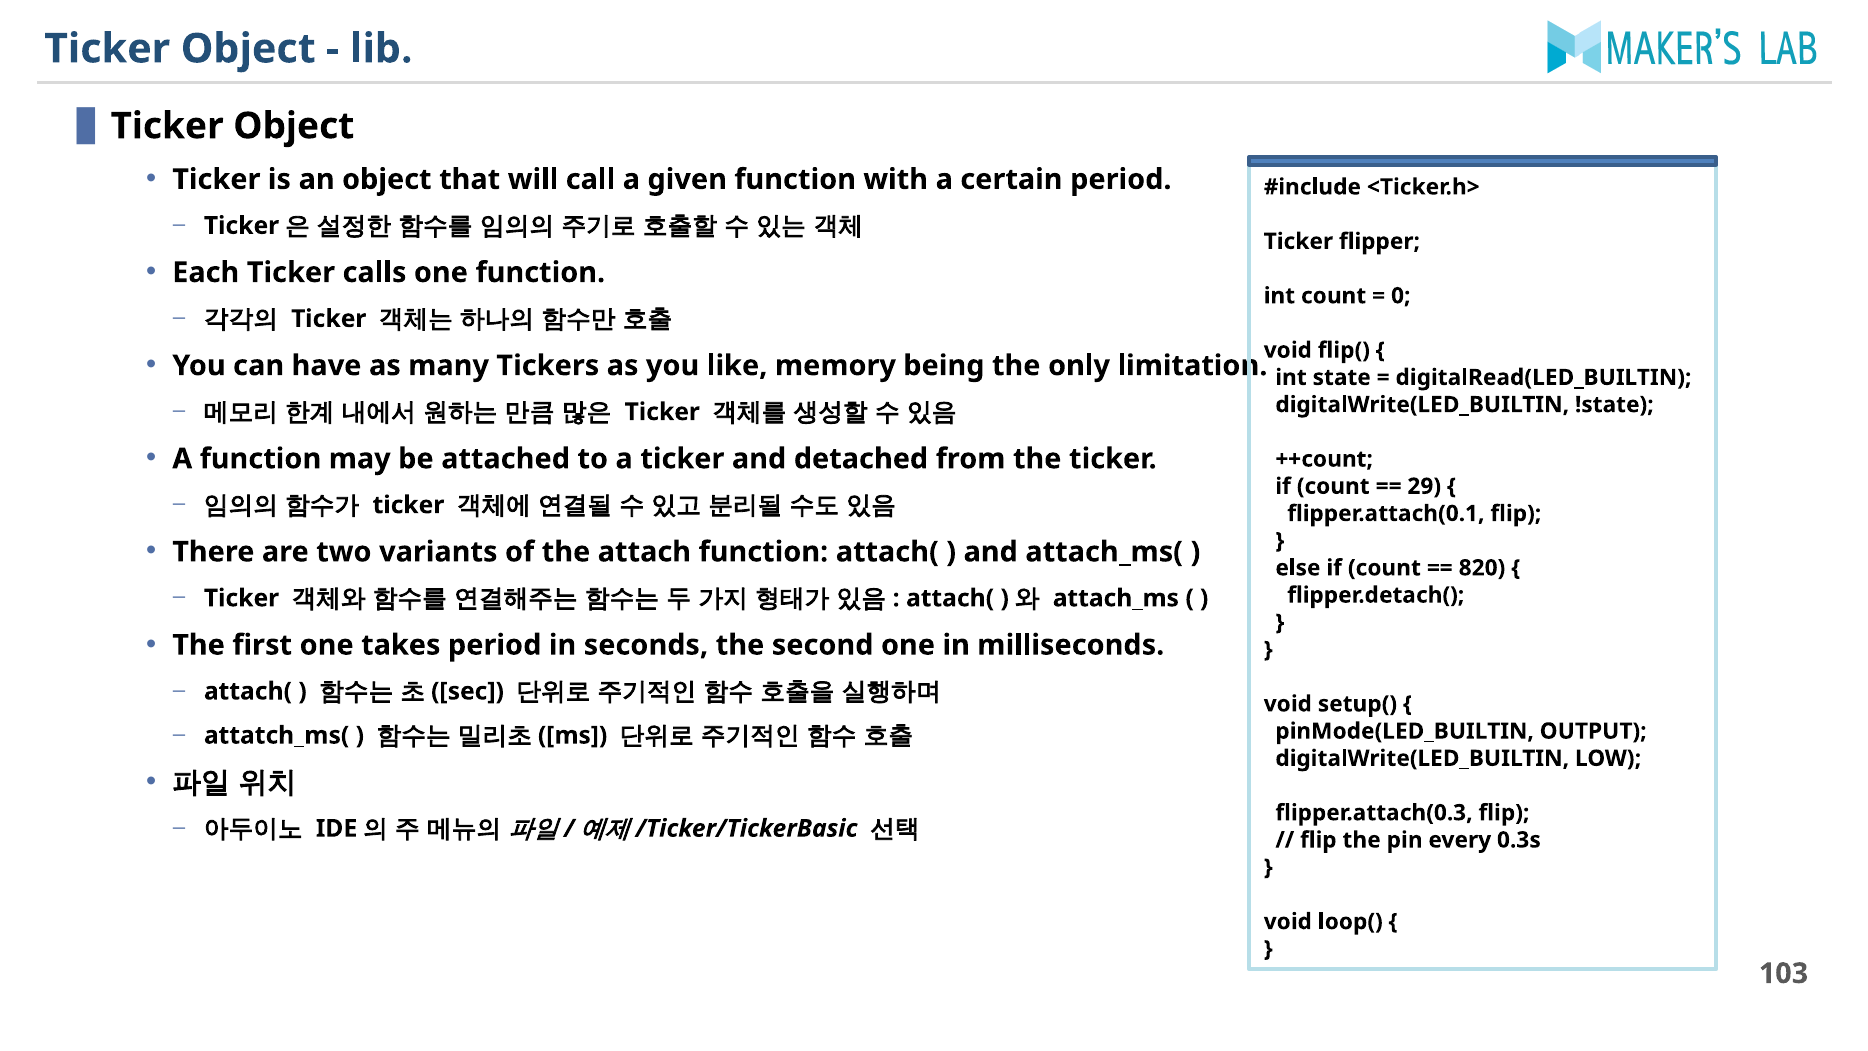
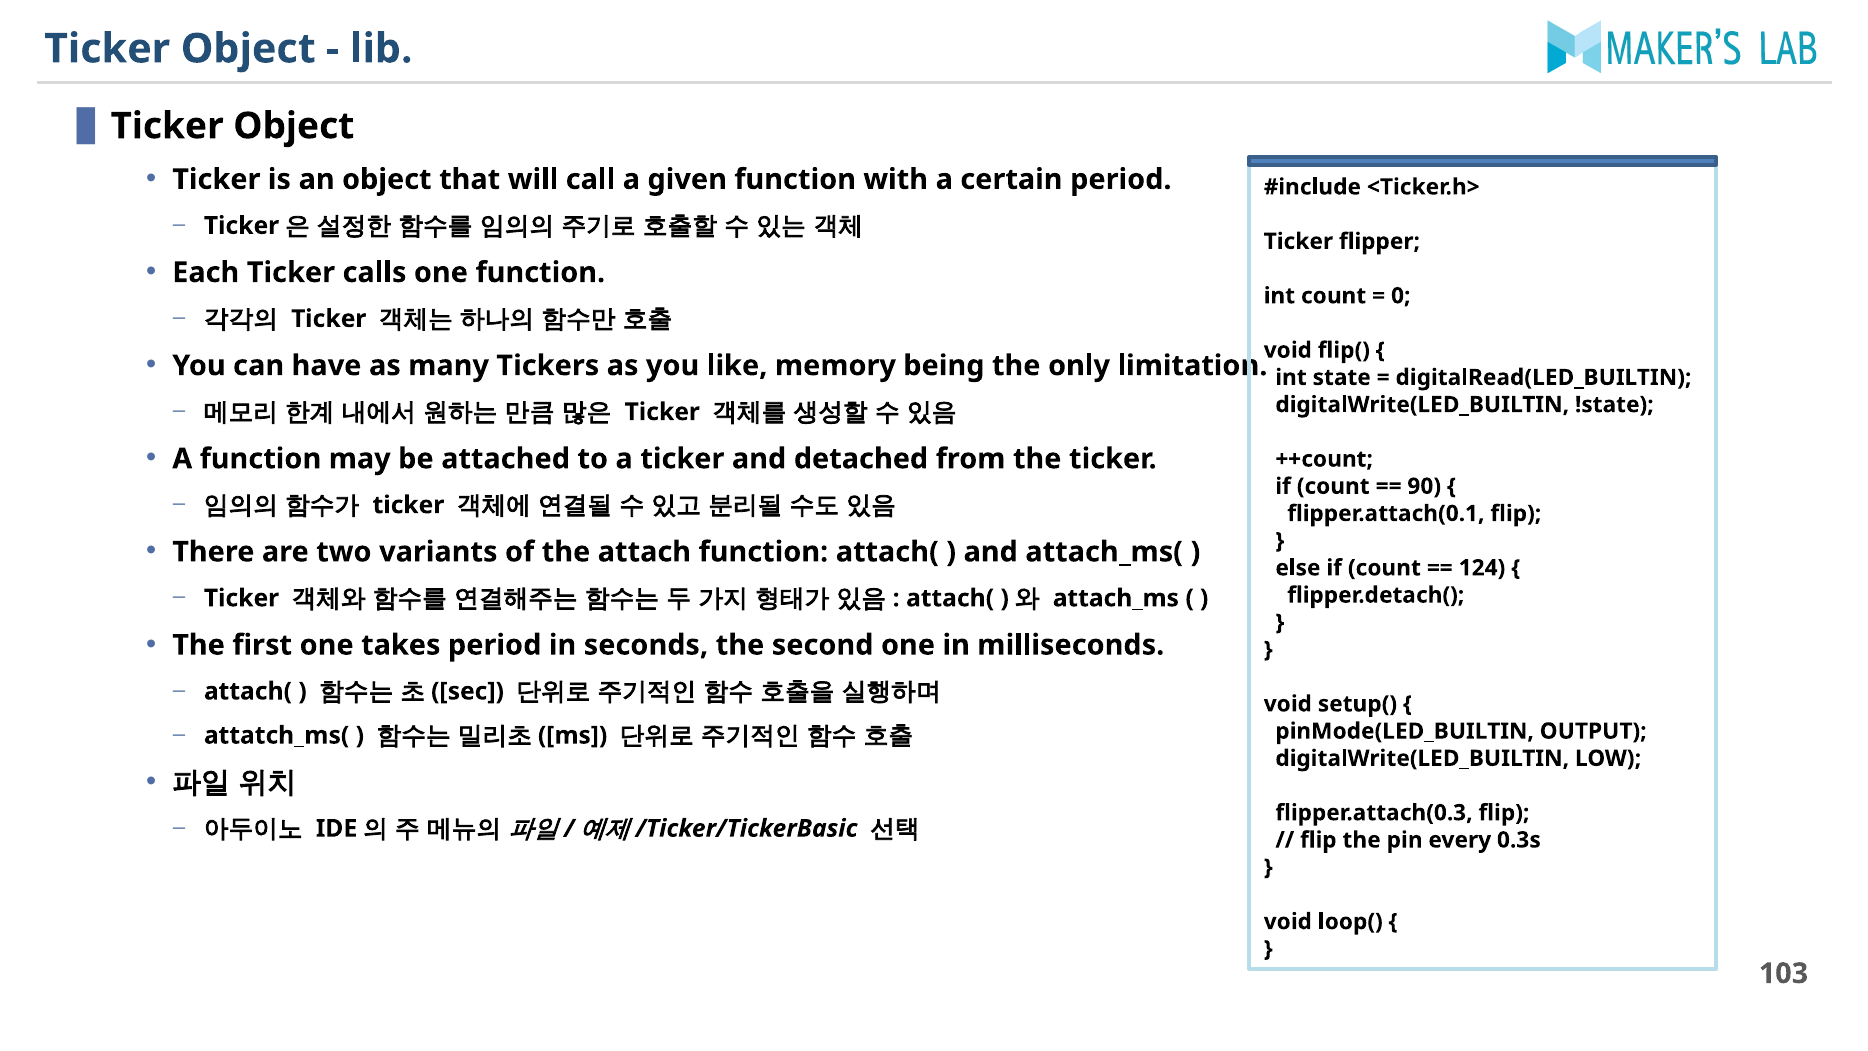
29: 29 -> 90
820: 820 -> 124
